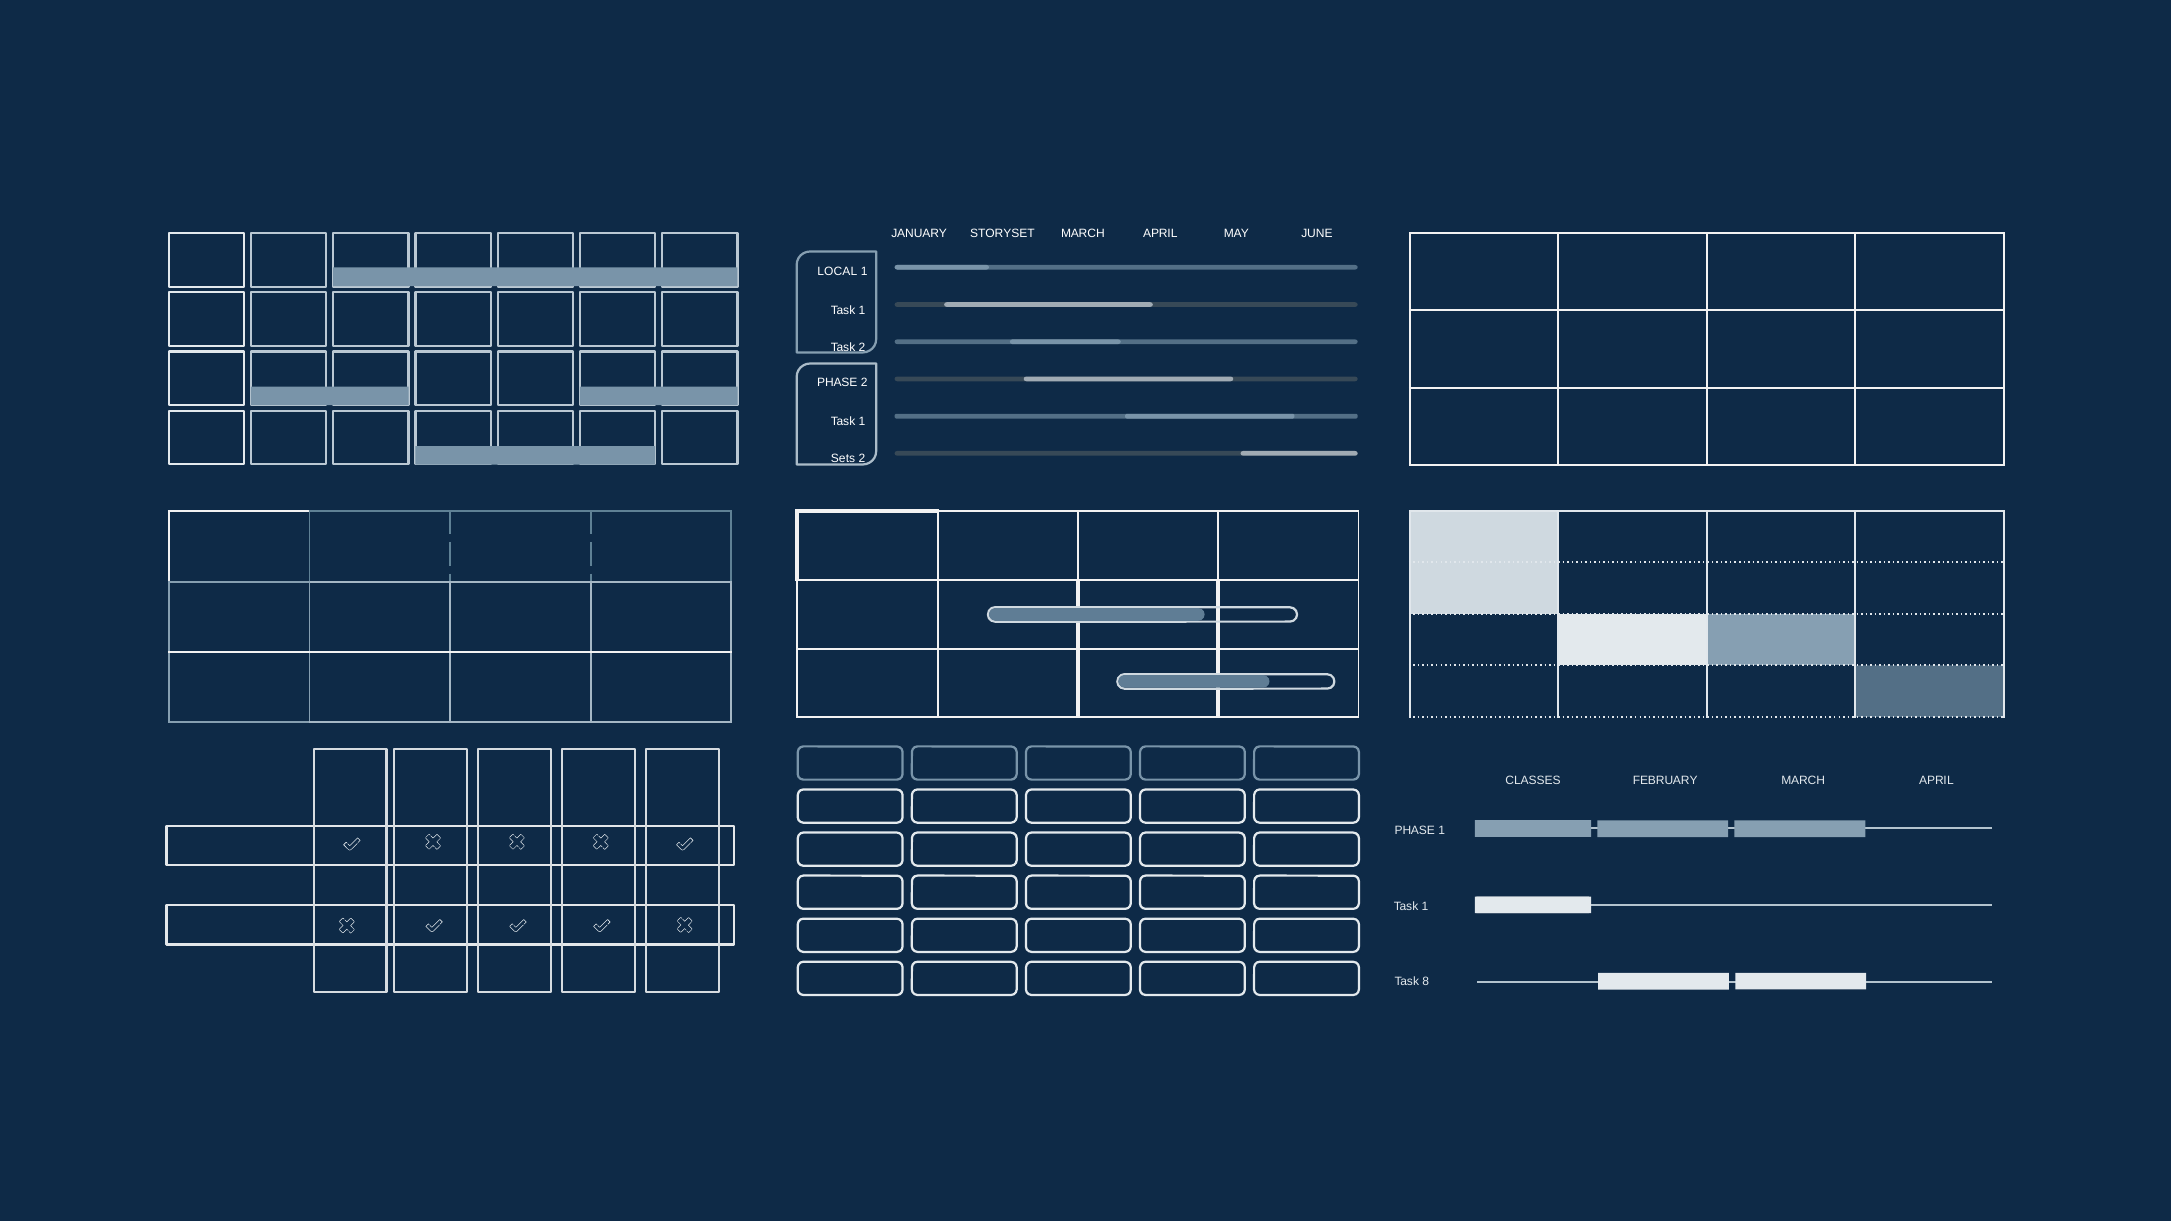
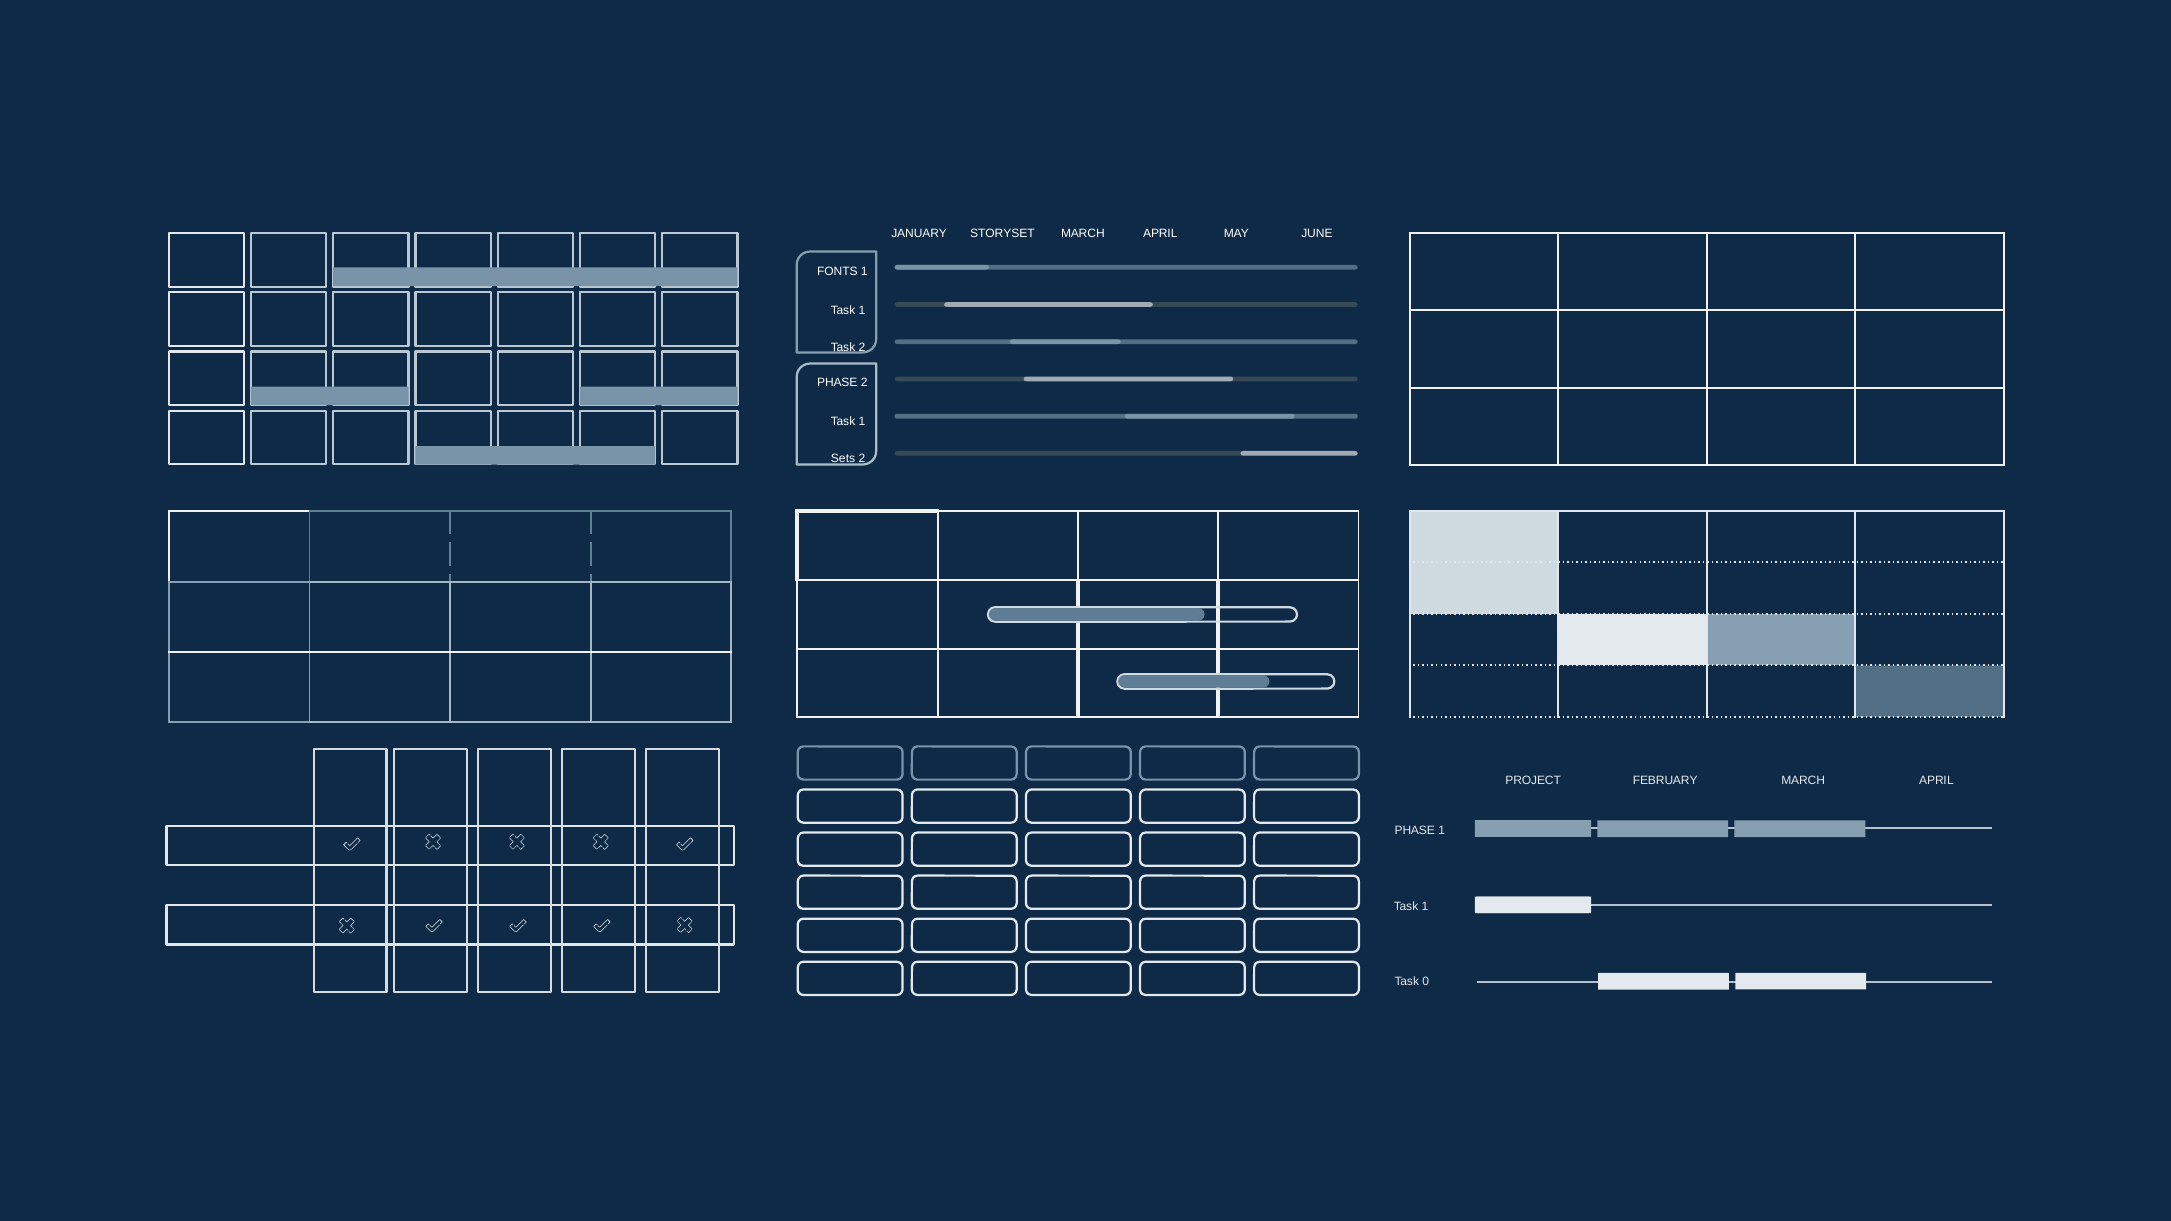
LOCAL: LOCAL -> FONTS
CLASSES: CLASSES -> PROJECT
8: 8 -> 0
